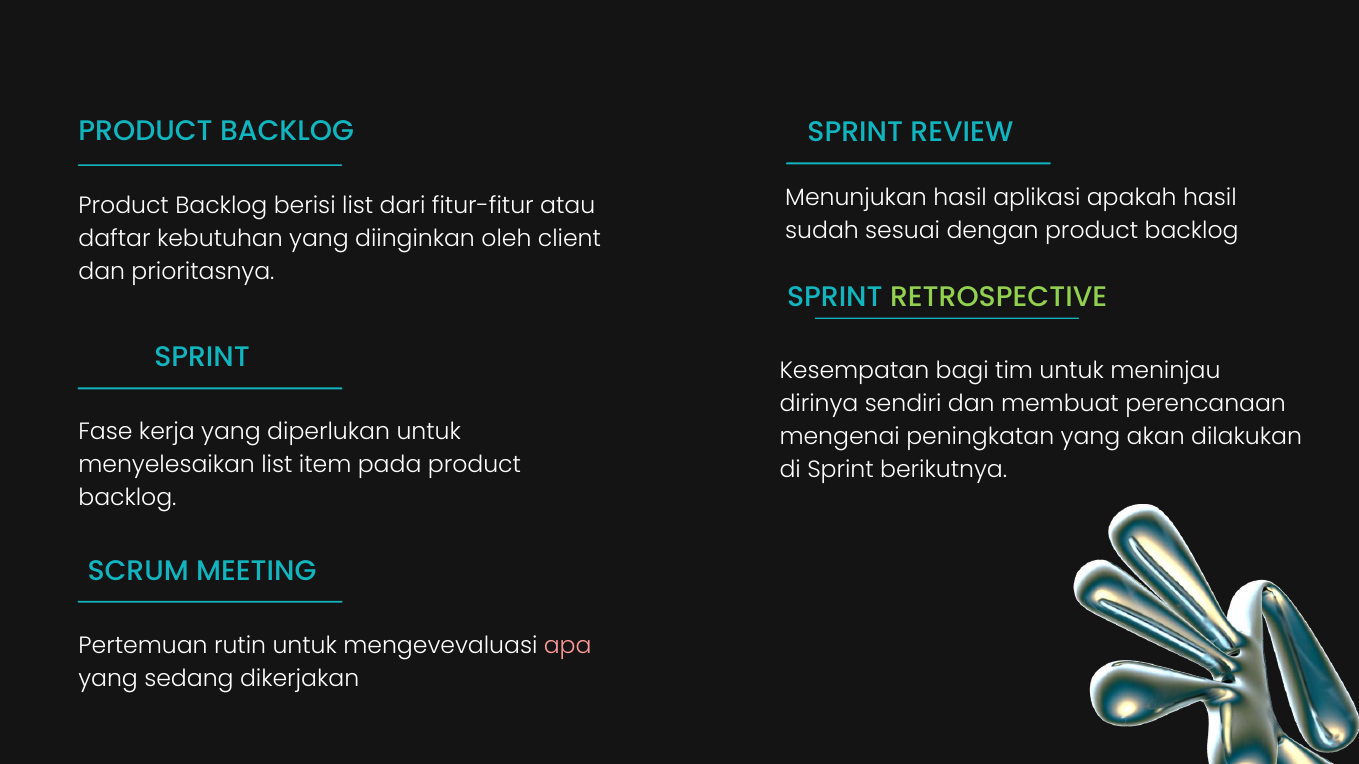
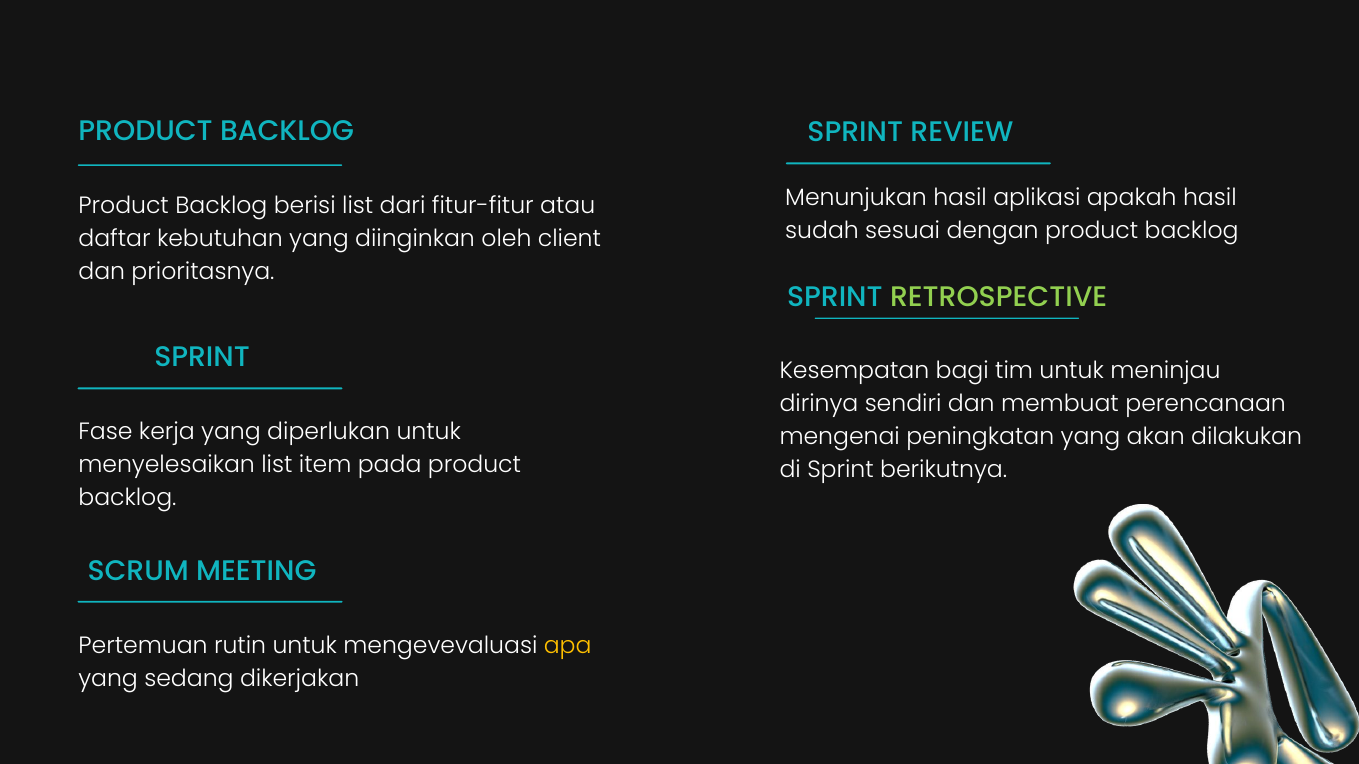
apa colour: pink -> yellow
